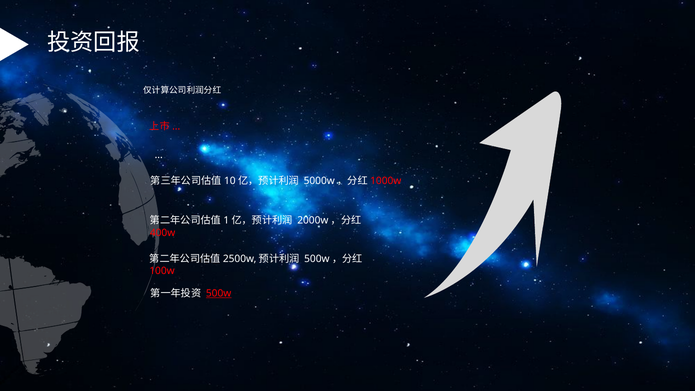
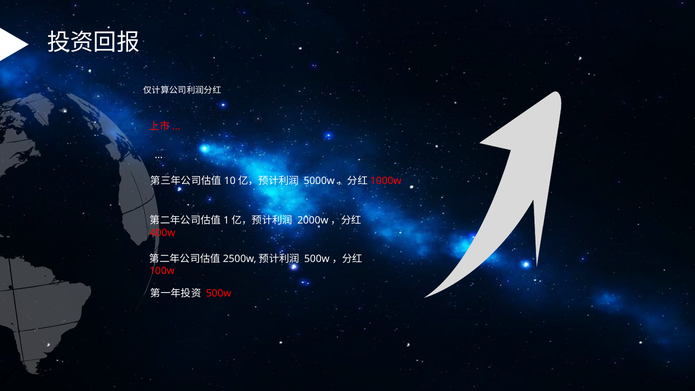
500w underline: present -> none
